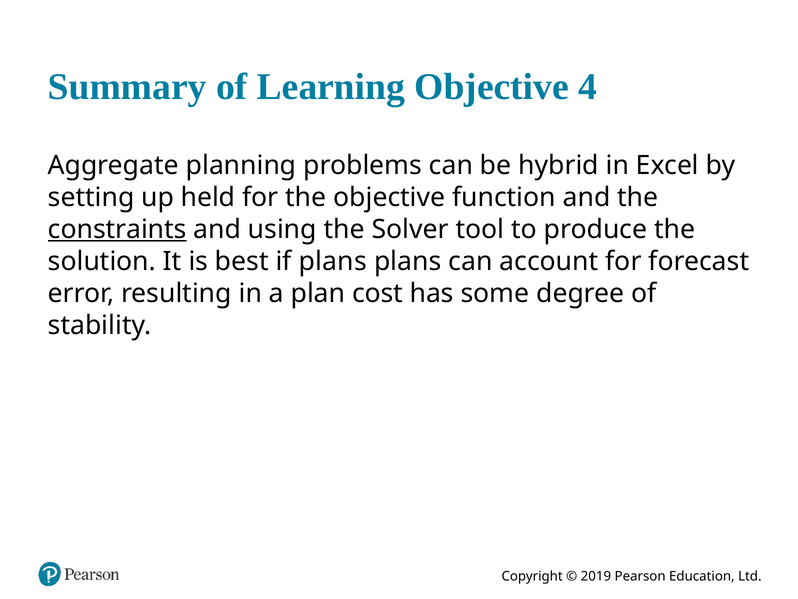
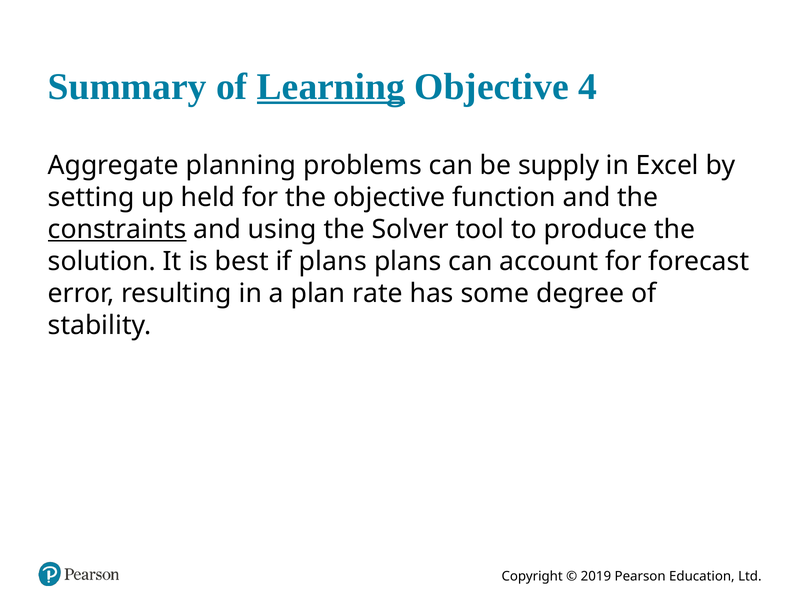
Learning underline: none -> present
hybrid: hybrid -> supply
cost: cost -> rate
